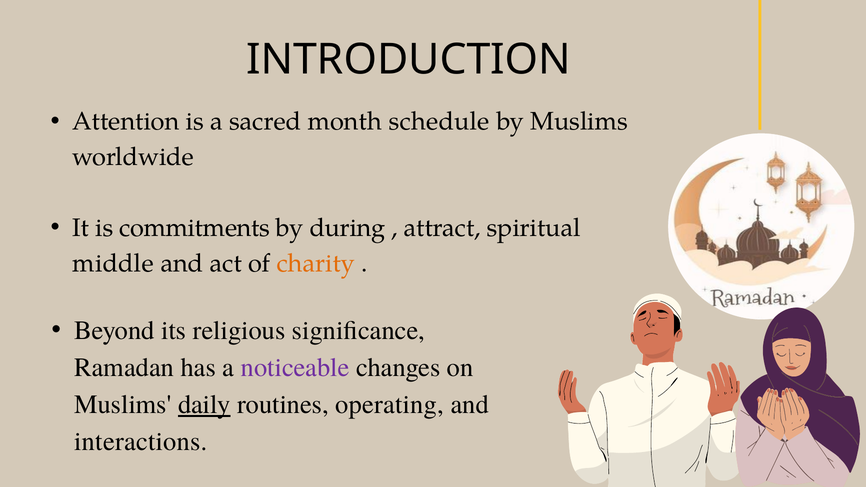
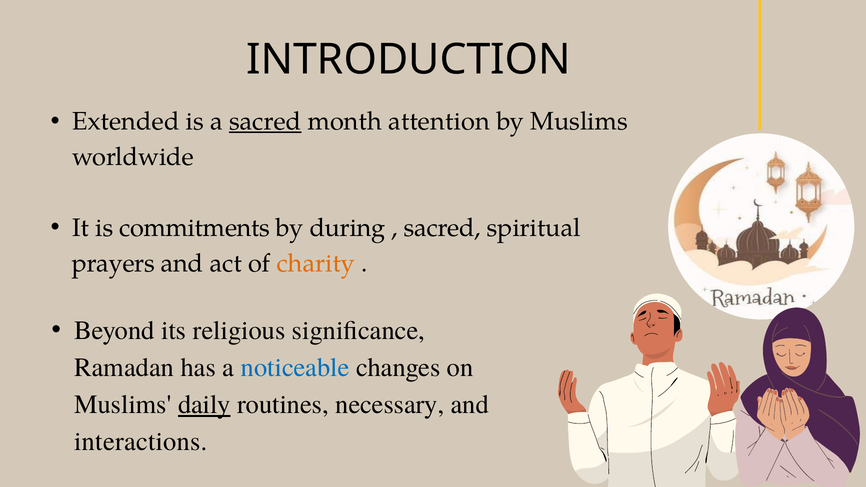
Attention: Attention -> Extended
sacred at (265, 122) underline: none -> present
schedule: schedule -> attention
attract at (442, 228): attract -> sacred
middle: middle -> prayers
noticeable colour: purple -> blue
operating: operating -> necessary
